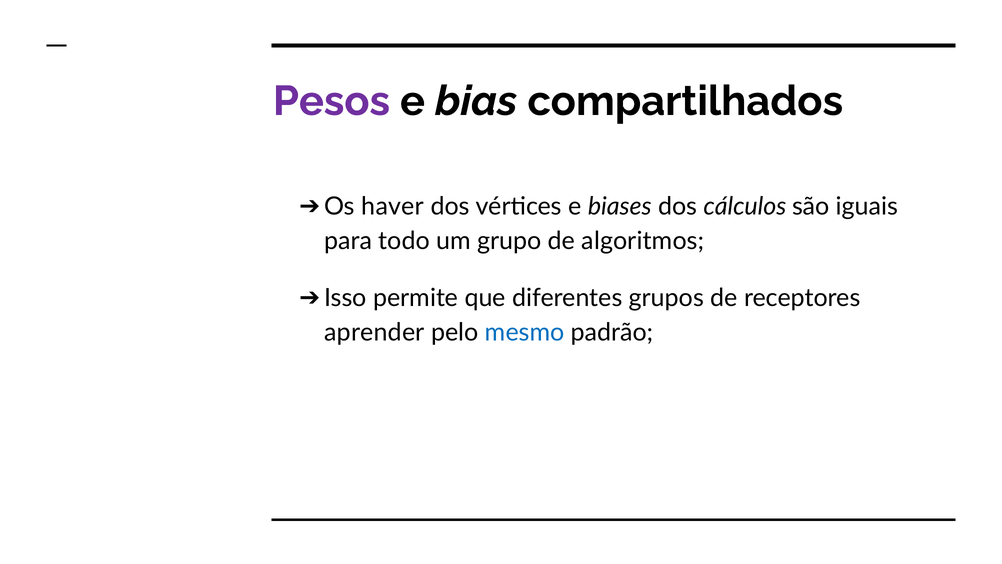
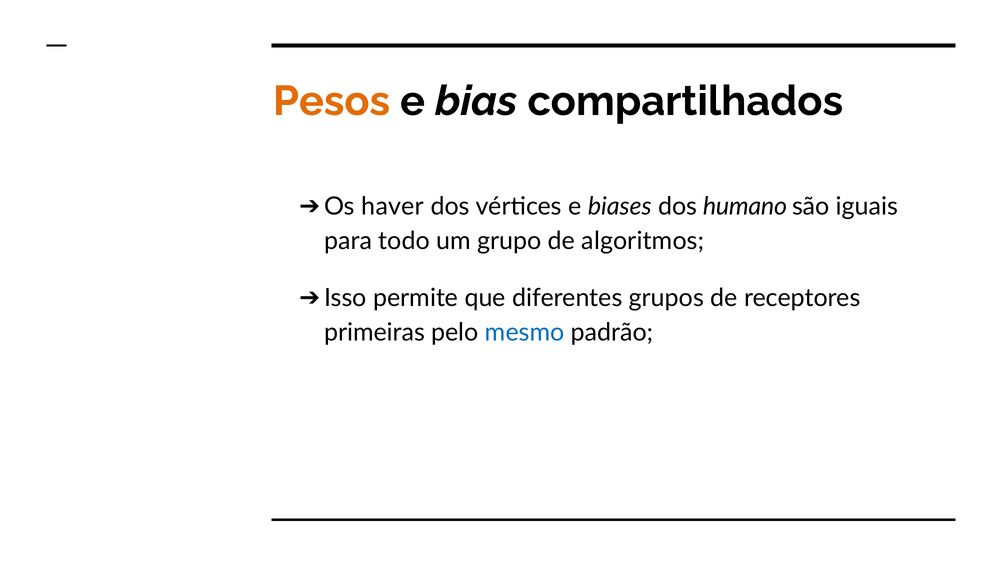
Pesos colour: purple -> orange
cálculos: cálculos -> humano
aprender: aprender -> primeiras
